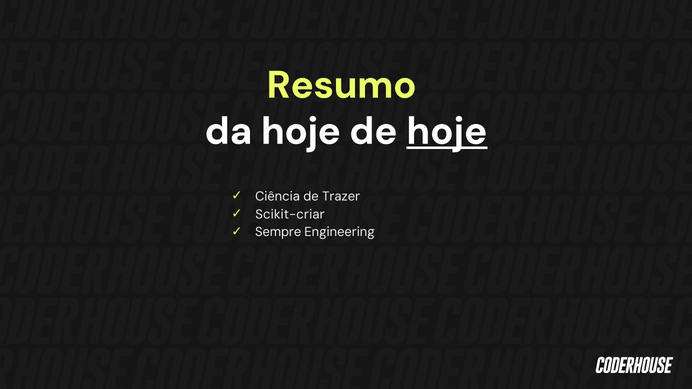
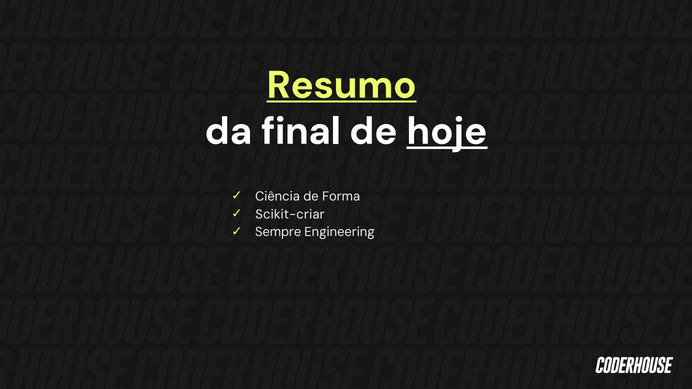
Resumo underline: none -> present
da hoje: hoje -> final
Trazer: Trazer -> Forma
